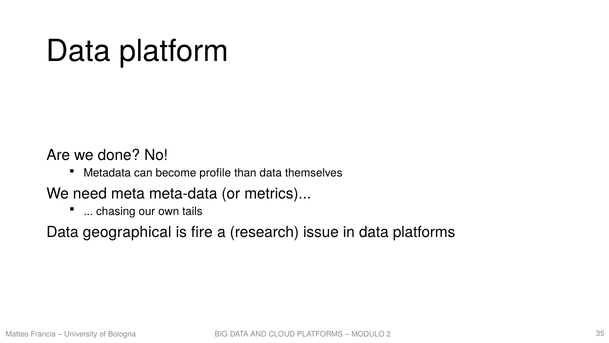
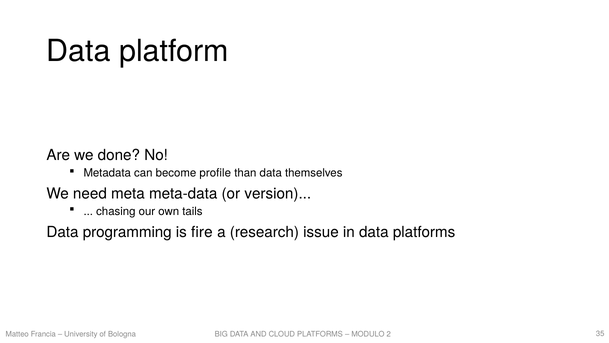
metrics: metrics -> version
geographical: geographical -> programming
